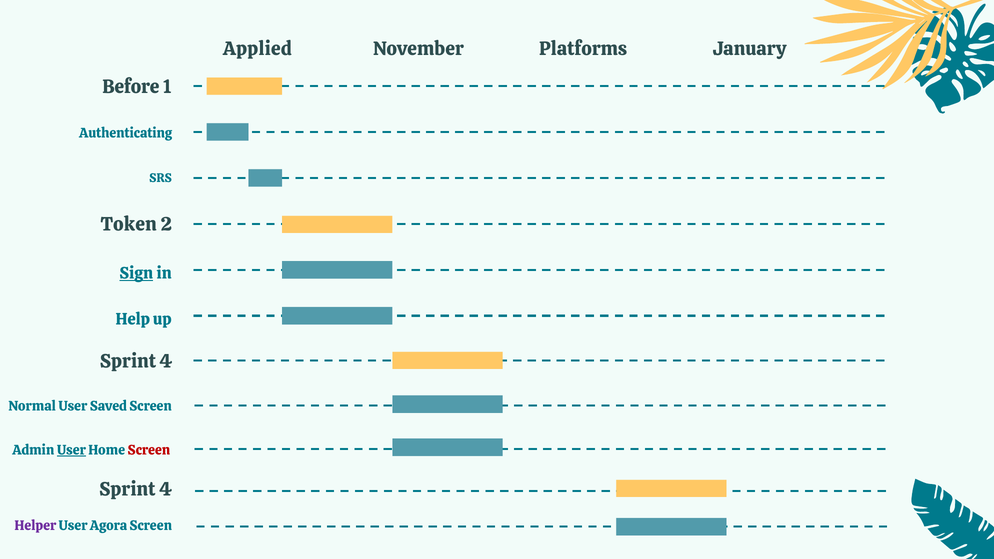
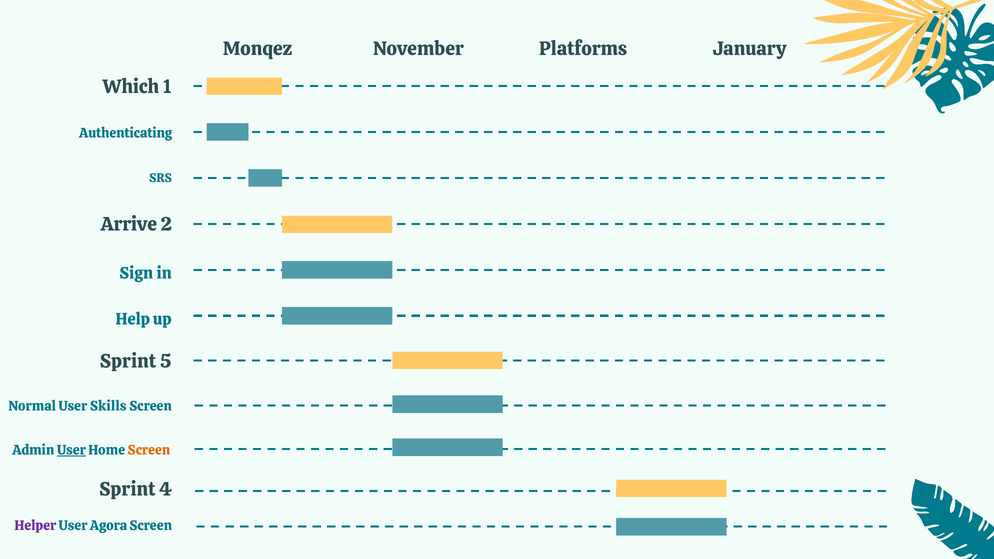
Applied: Applied -> Monqez
Before: Before -> Which
Token: Token -> Arrive
Sign underline: present -> none
4 at (166, 361): 4 -> 5
Saved: Saved -> Skills
Screen at (149, 450) colour: red -> orange
